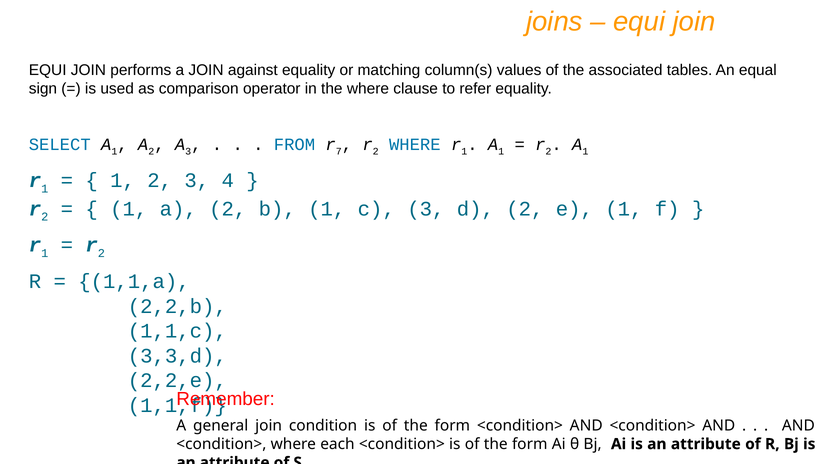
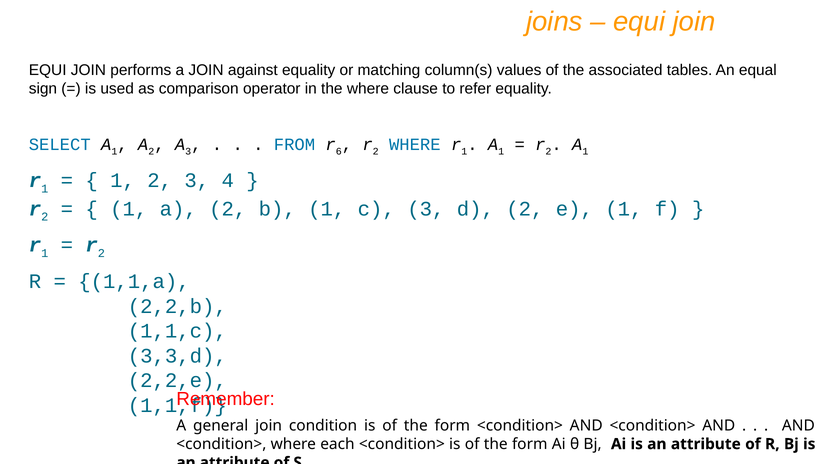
7: 7 -> 6
